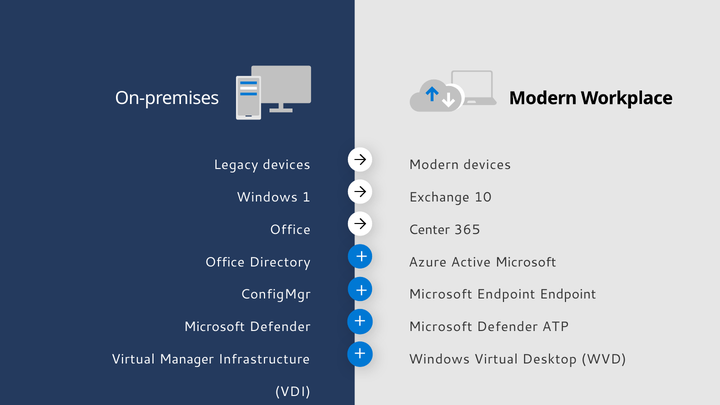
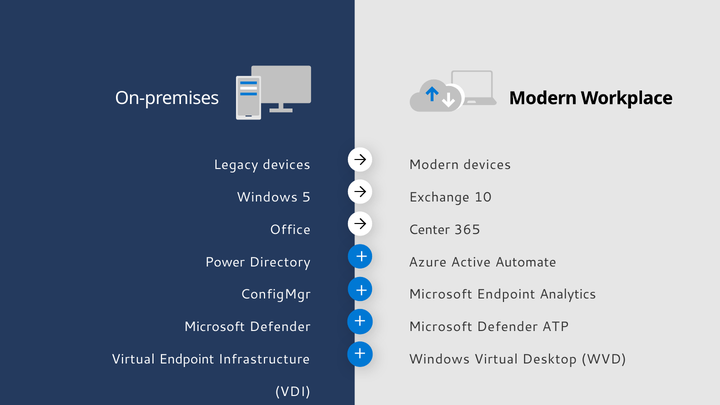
1: 1 -> 5
Office at (225, 262): Office -> Power
Active Microsoft: Microsoft -> Automate
Endpoint Endpoint: Endpoint -> Analytics
Virtual Manager: Manager -> Endpoint
